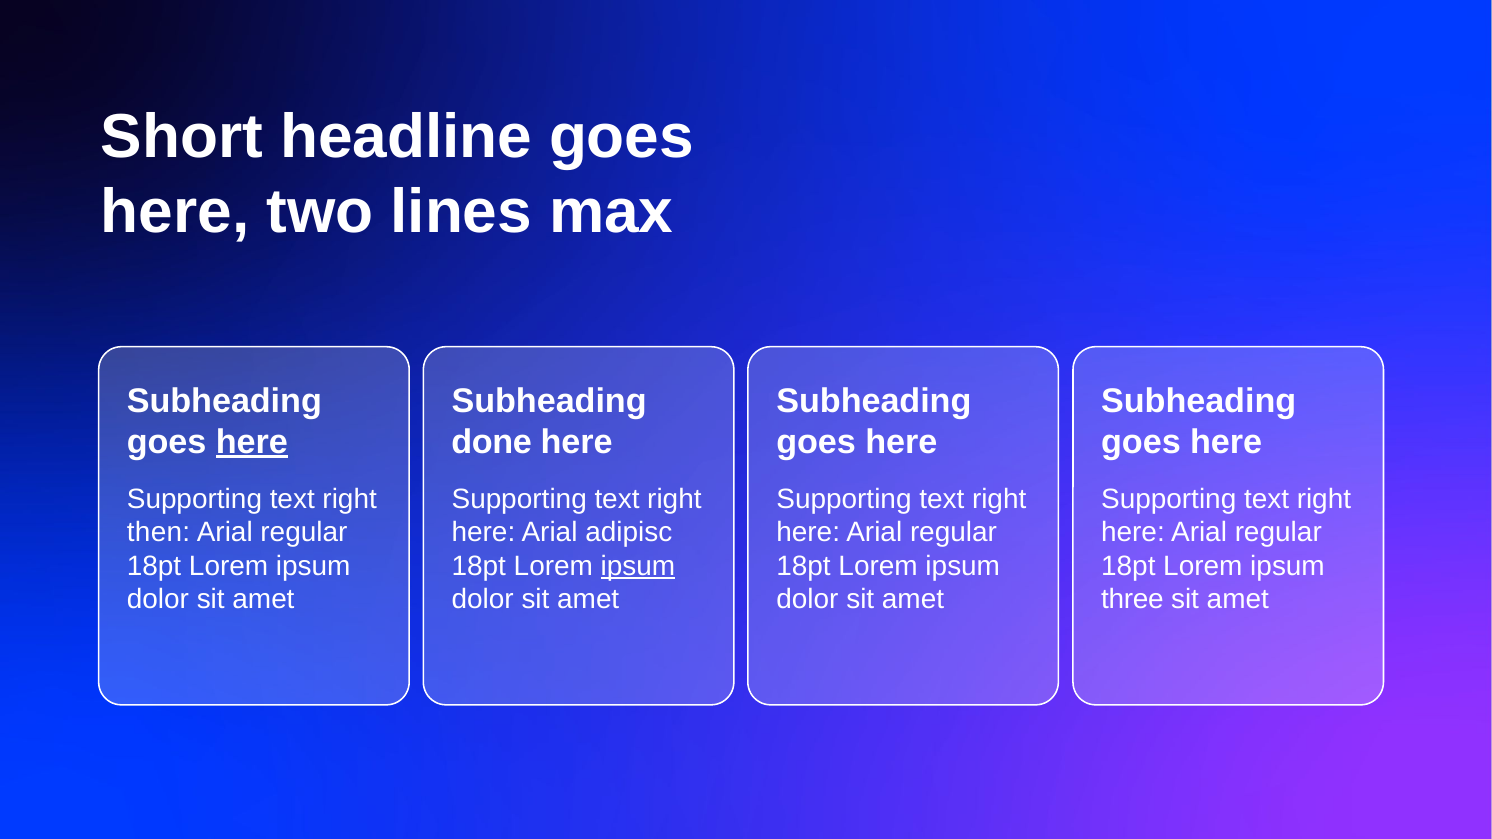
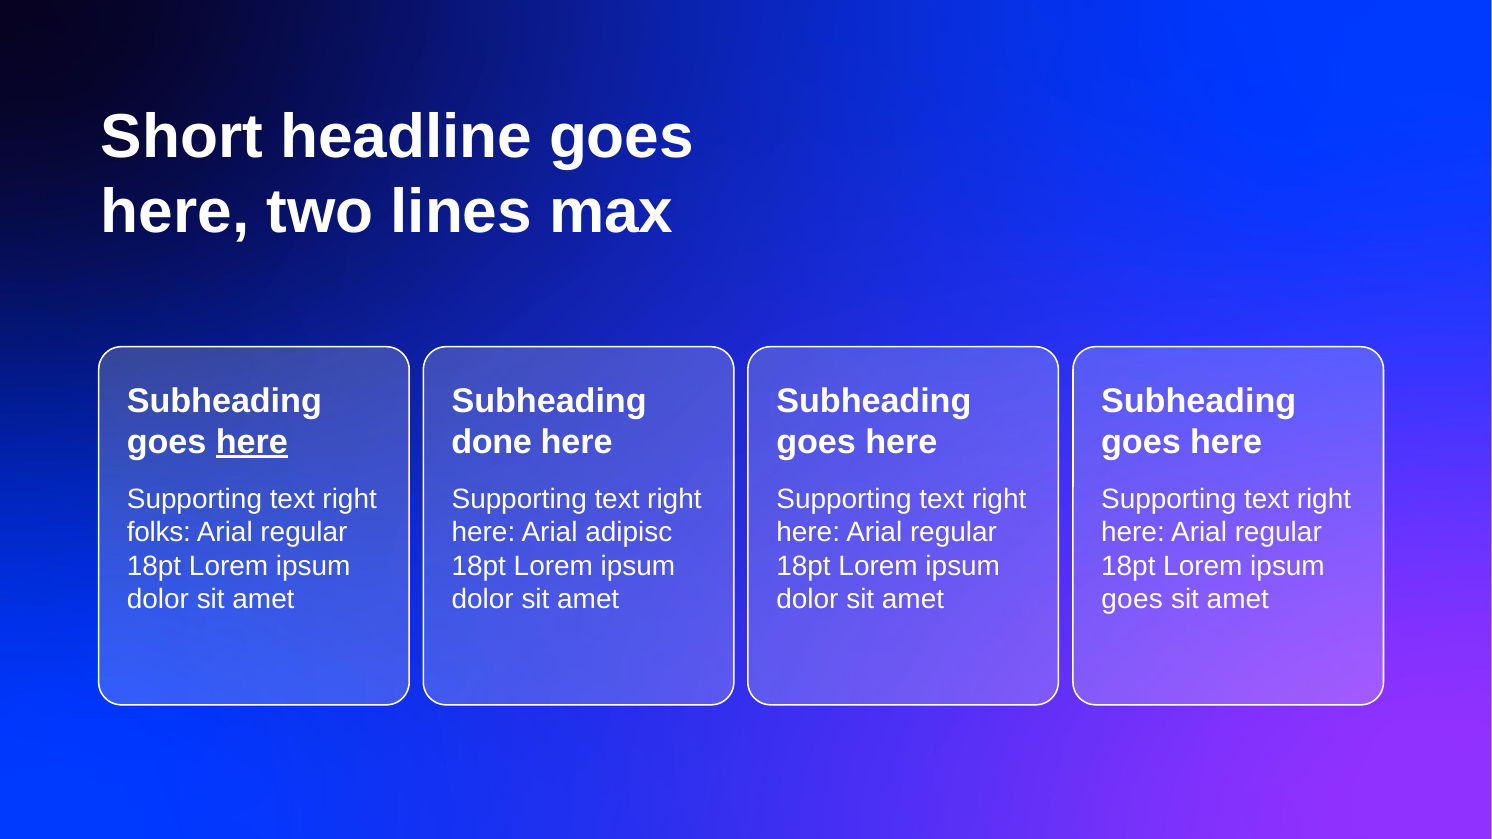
then: then -> folks
ipsum at (638, 566) underline: present -> none
three at (1132, 600): three -> goes
